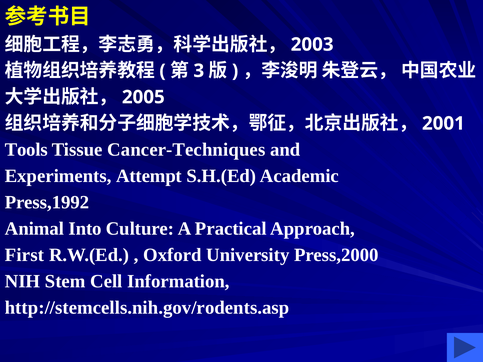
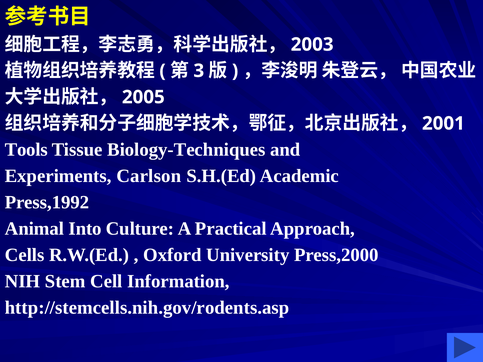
Cancer-Techniques: Cancer-Techniques -> Biology-Techniques
Attempt: Attempt -> Carlson
First: First -> Cells
